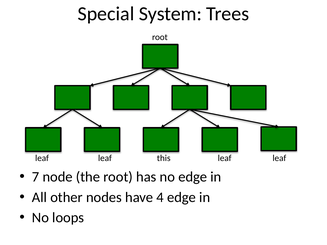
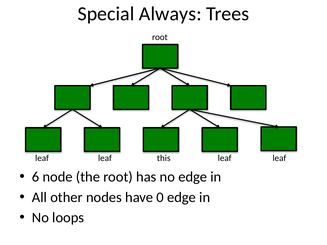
System: System -> Always
7: 7 -> 6
4: 4 -> 0
